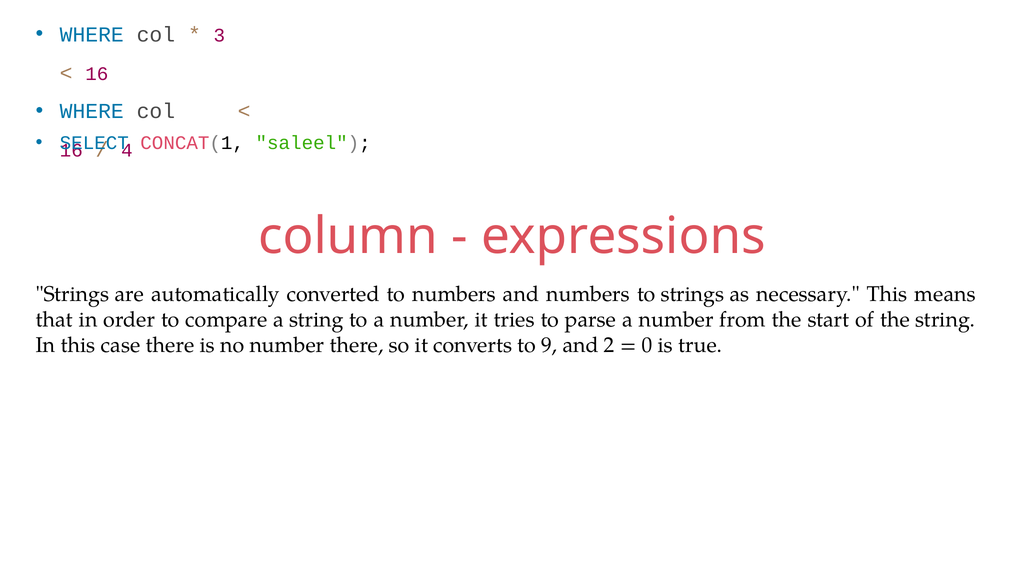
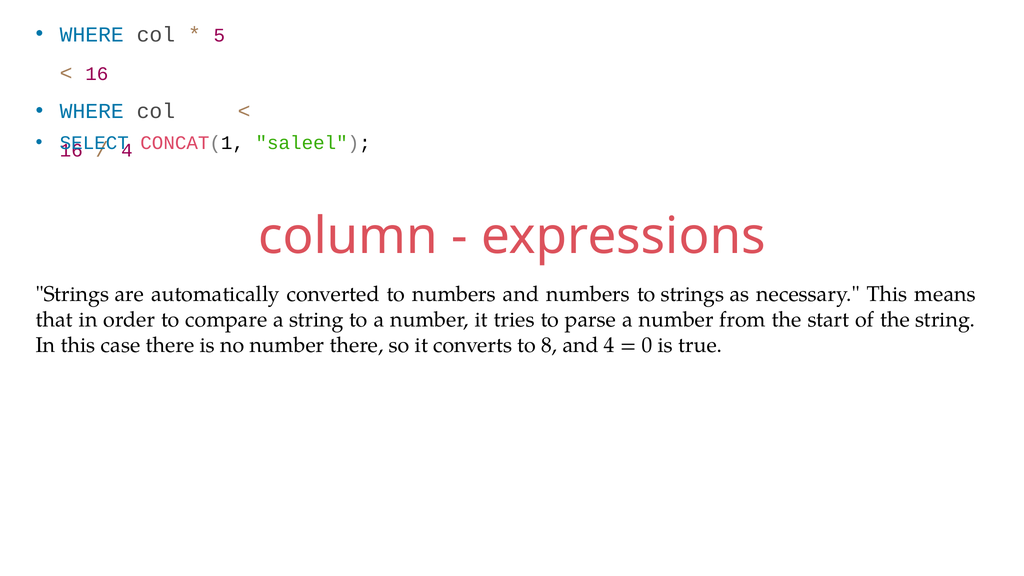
3: 3 -> 5
9: 9 -> 8
and 2: 2 -> 4
